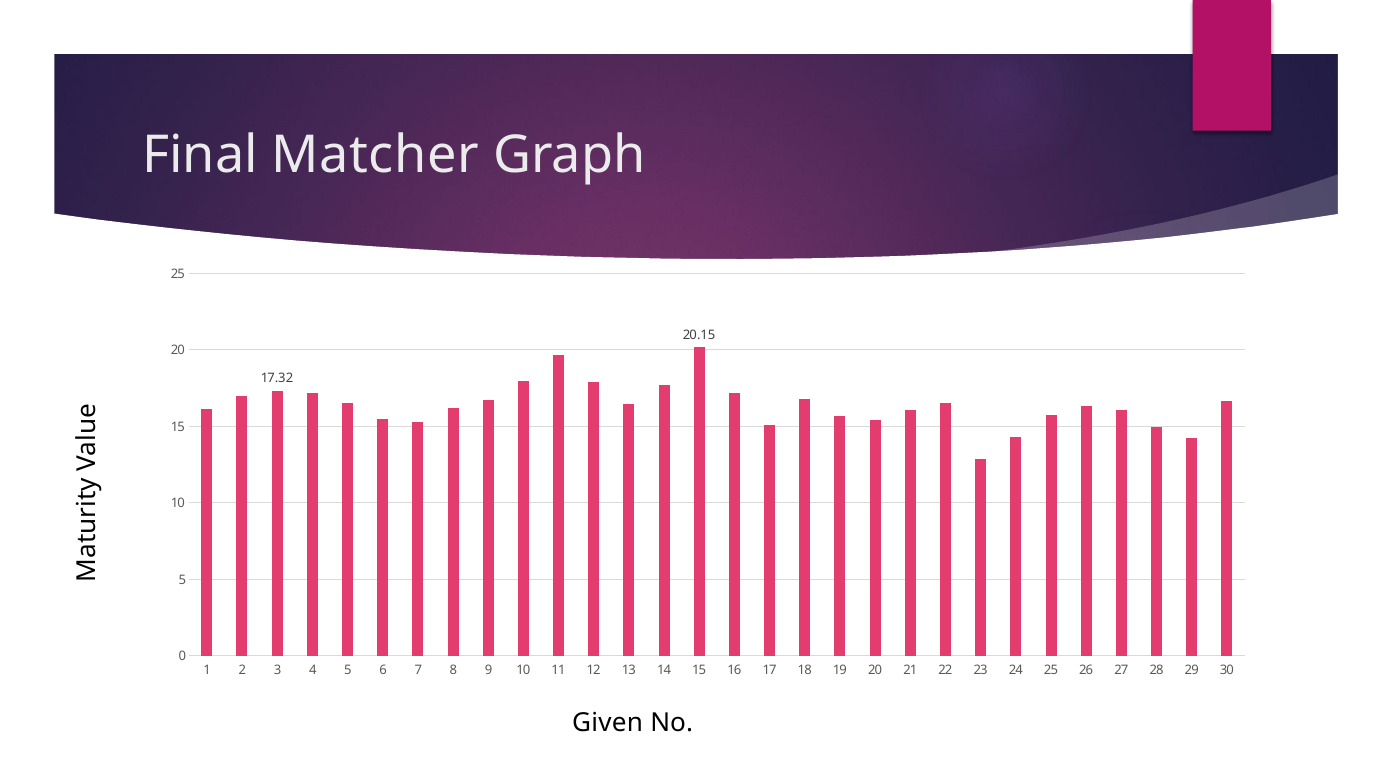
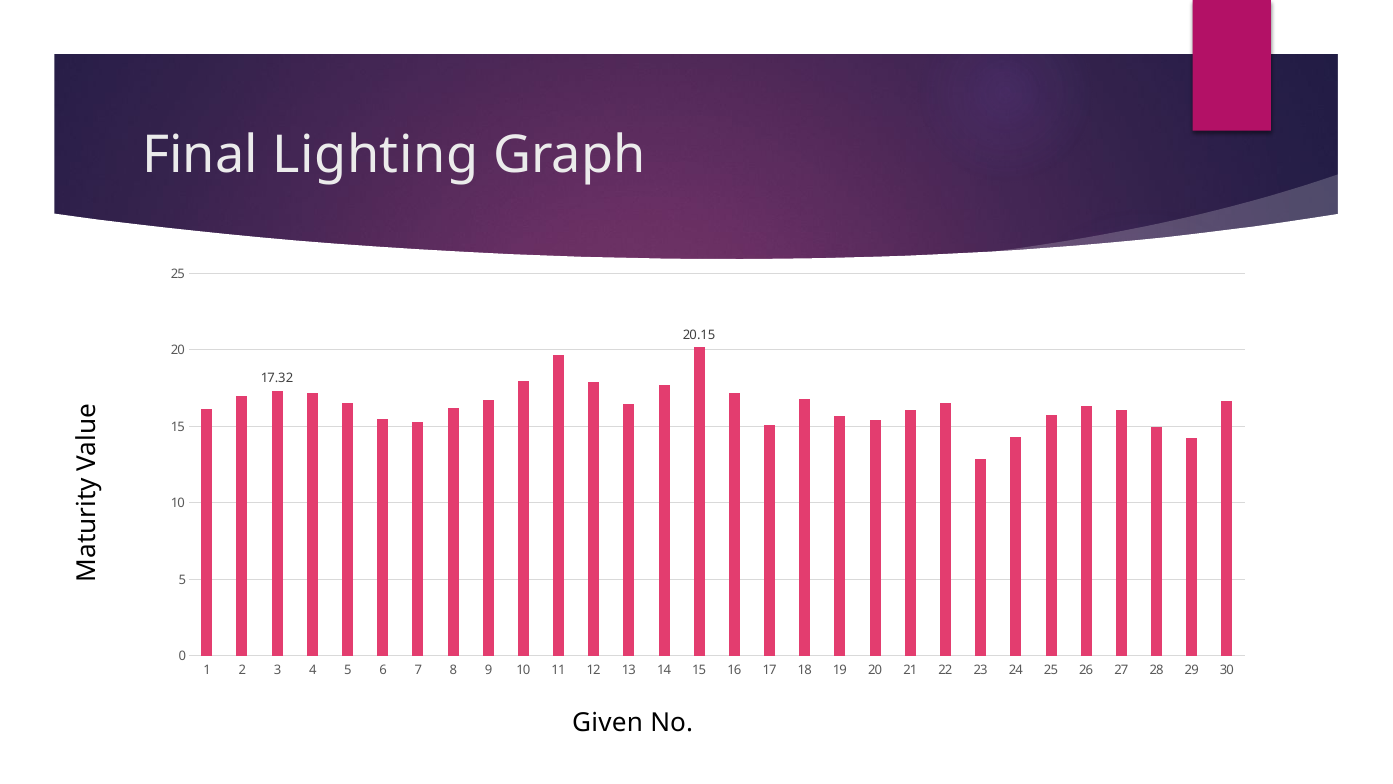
Matcher: Matcher -> Lighting
